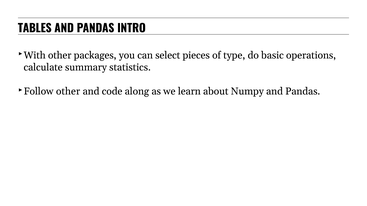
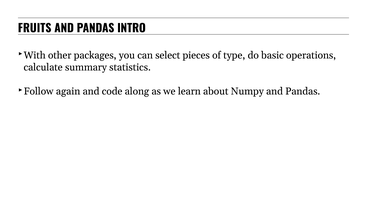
TABLES: TABLES -> FRUITS
Follow other: other -> again
